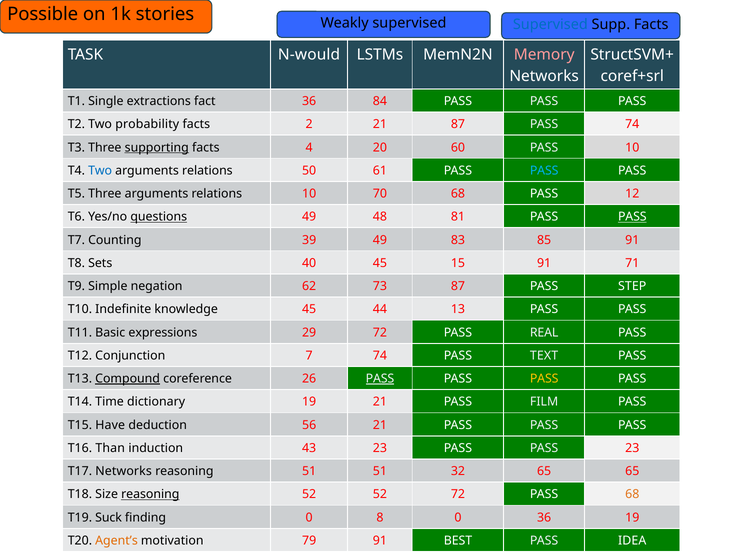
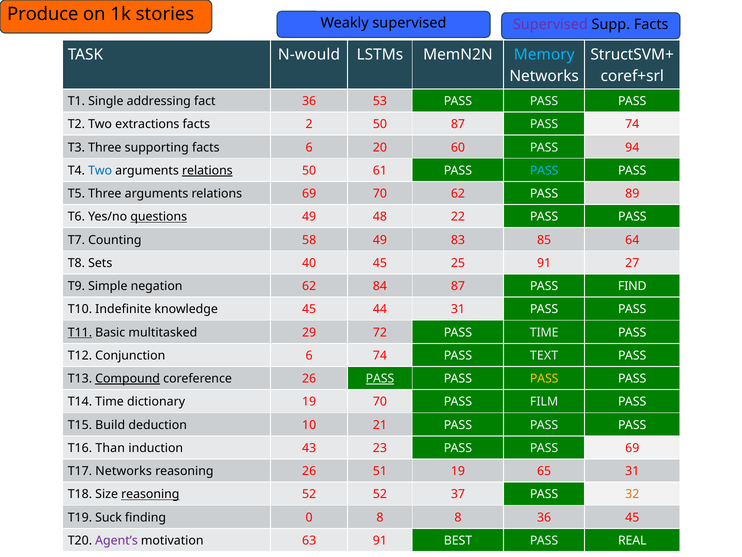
Possible: Possible -> Produce
Supervised at (550, 24) colour: blue -> purple
Memory colour: pink -> light blue
extractions: extractions -> addressing
84: 84 -> 53
probability: probability -> extractions
2 21: 21 -> 50
supporting underline: present -> none
facts 4: 4 -> 6
PASS 10: 10 -> 94
relations at (207, 170) underline: none -> present
relations 10: 10 -> 69
70 68: 68 -> 62
12: 12 -> 89
81: 81 -> 22
PASS at (632, 217) underline: present -> none
39: 39 -> 58
85 91: 91 -> 64
15: 15 -> 25
71: 71 -> 27
73: 73 -> 84
STEP: STEP -> FIND
44 13: 13 -> 31
T11 underline: none -> present
expressions: expressions -> multitasked
PASS REAL: REAL -> TIME
Conjunction 7: 7 -> 6
19 21: 21 -> 70
Have: Have -> Build
56: 56 -> 10
PASS 23: 23 -> 69
reasoning 51: 51 -> 26
51 32: 32 -> 19
65 65: 65 -> 31
52 72: 72 -> 37
PASS 68: 68 -> 32
8 0: 0 -> 8
36 19: 19 -> 45
Agent’s colour: orange -> purple
79: 79 -> 63
IDEA: IDEA -> REAL
